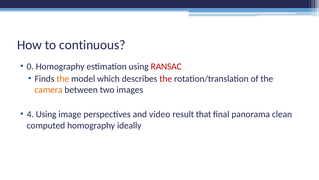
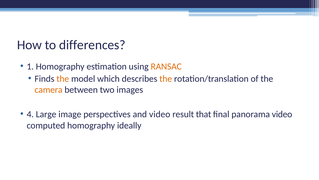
continuous: continuous -> differences
0: 0 -> 1
RANSAC colour: red -> orange
the at (166, 78) colour: red -> orange
4 Using: Using -> Large
panorama clean: clean -> video
